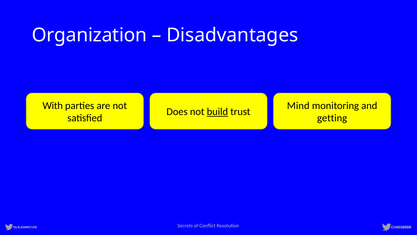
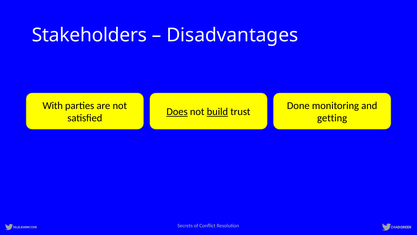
Organization: Organization -> Stakeholders
Mind: Mind -> Done
Does underline: none -> present
